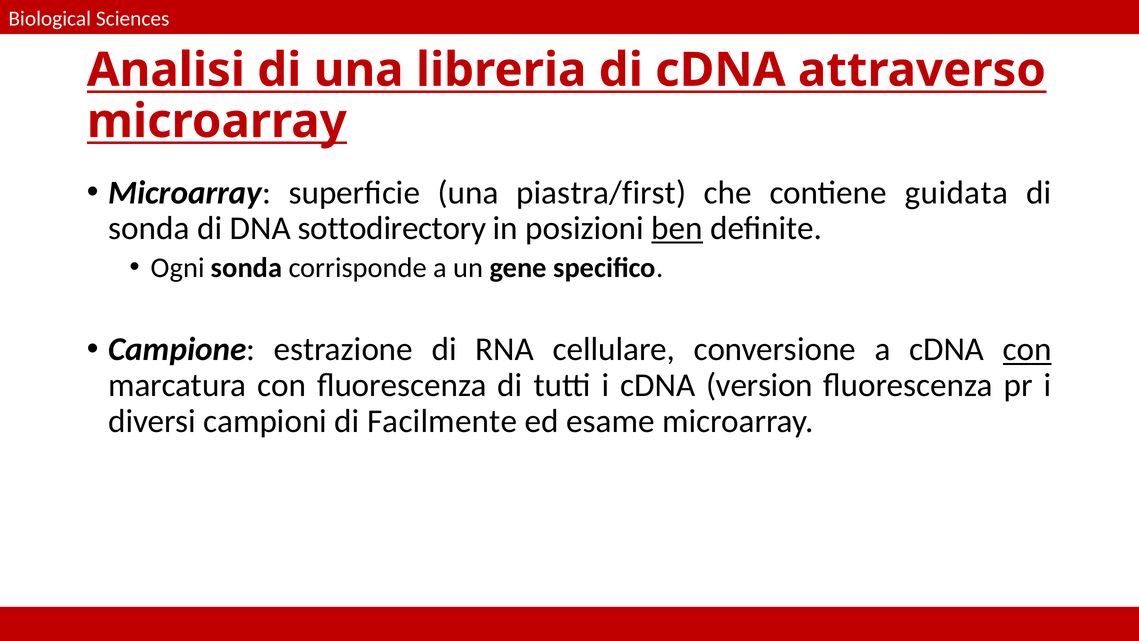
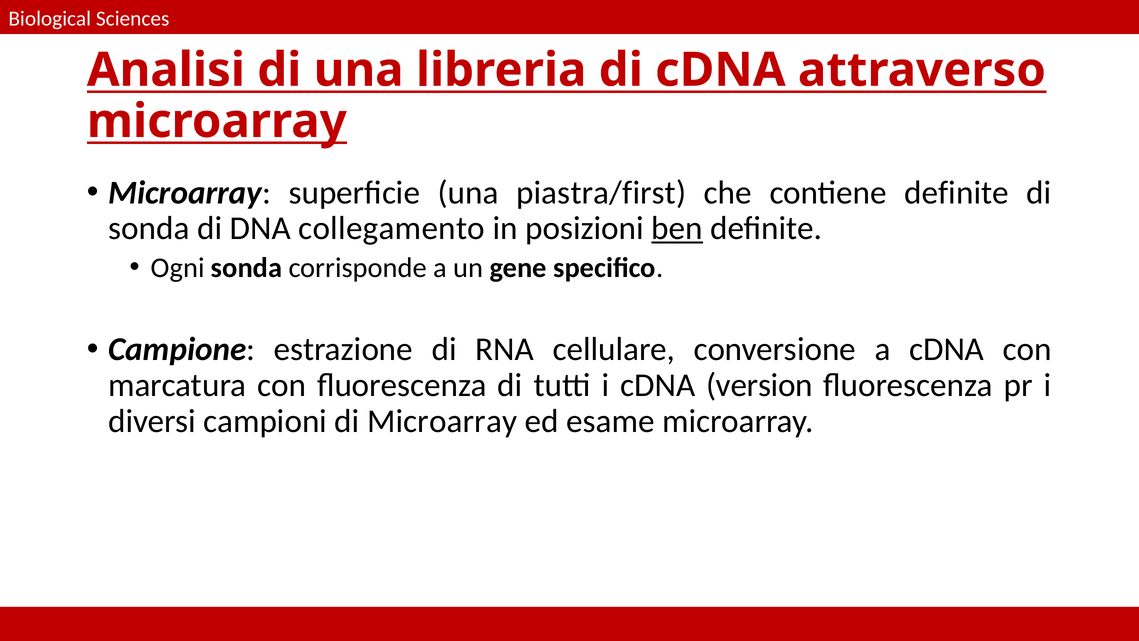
contiene guidata: guidata -> definite
sottodirectory: sottodirectory -> collegamento
con at (1027, 349) underline: present -> none
di Facilmente: Facilmente -> Microarray
